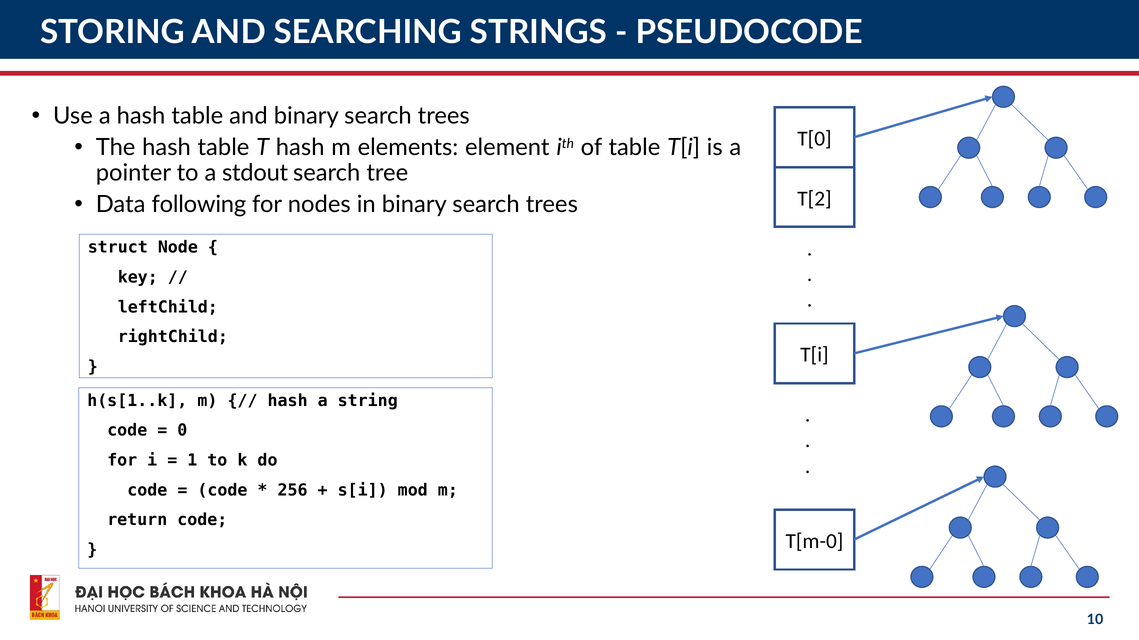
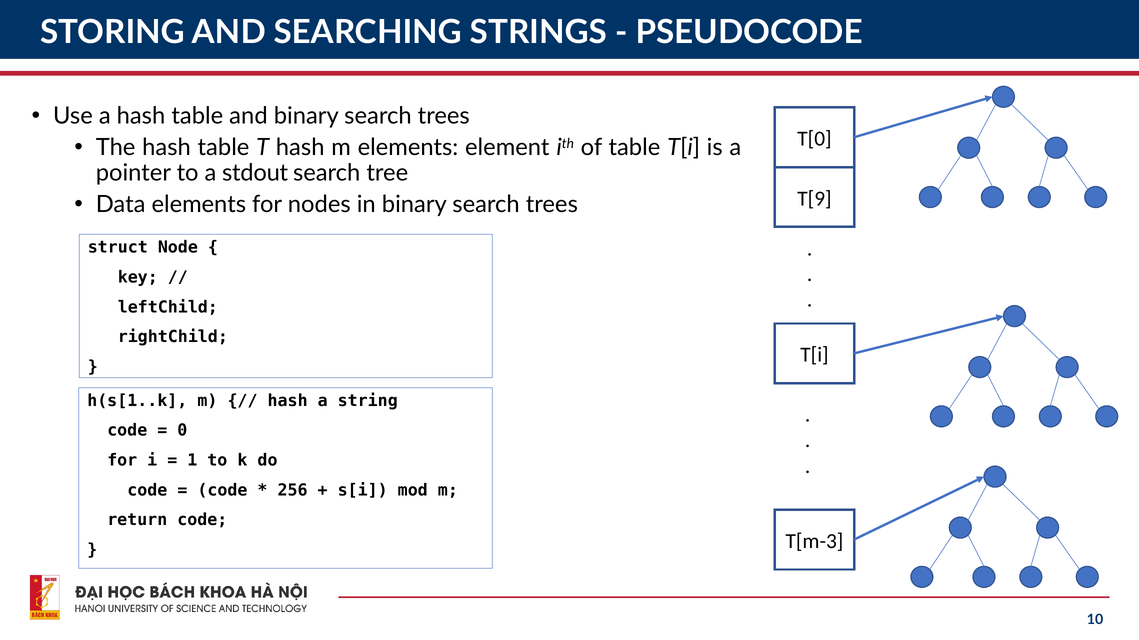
T[2: T[2 -> T[9
Data following: following -> elements
T[m-0: T[m-0 -> T[m-3
